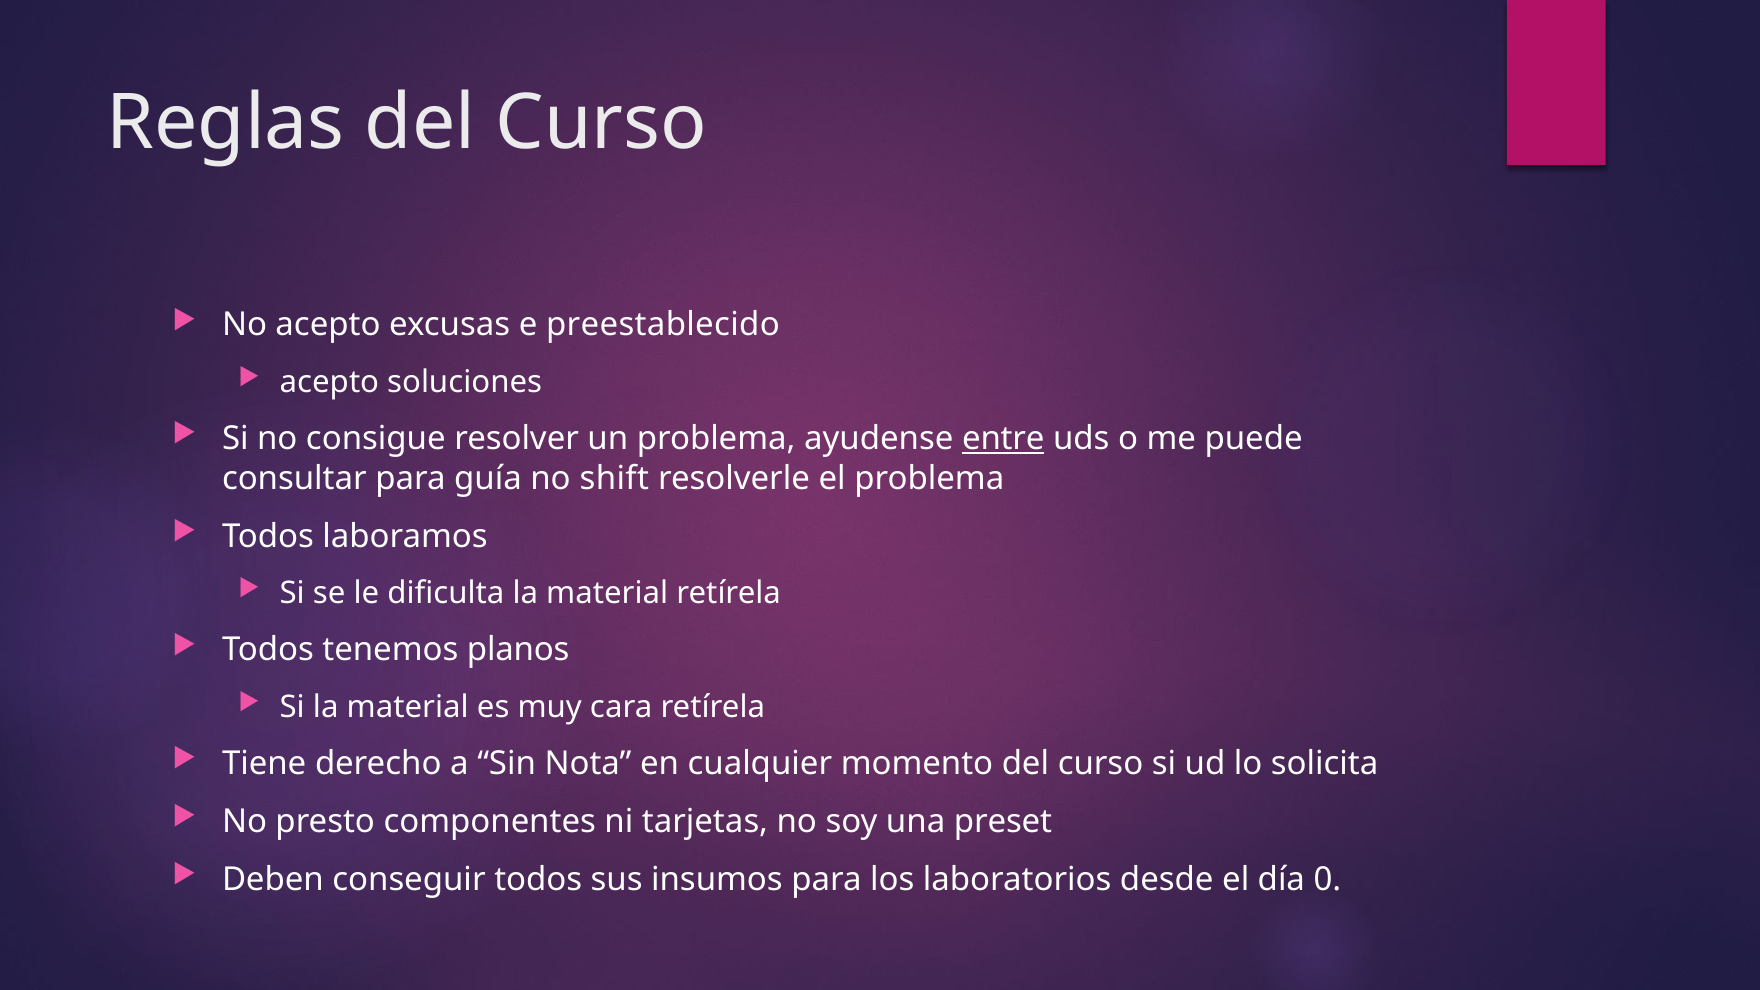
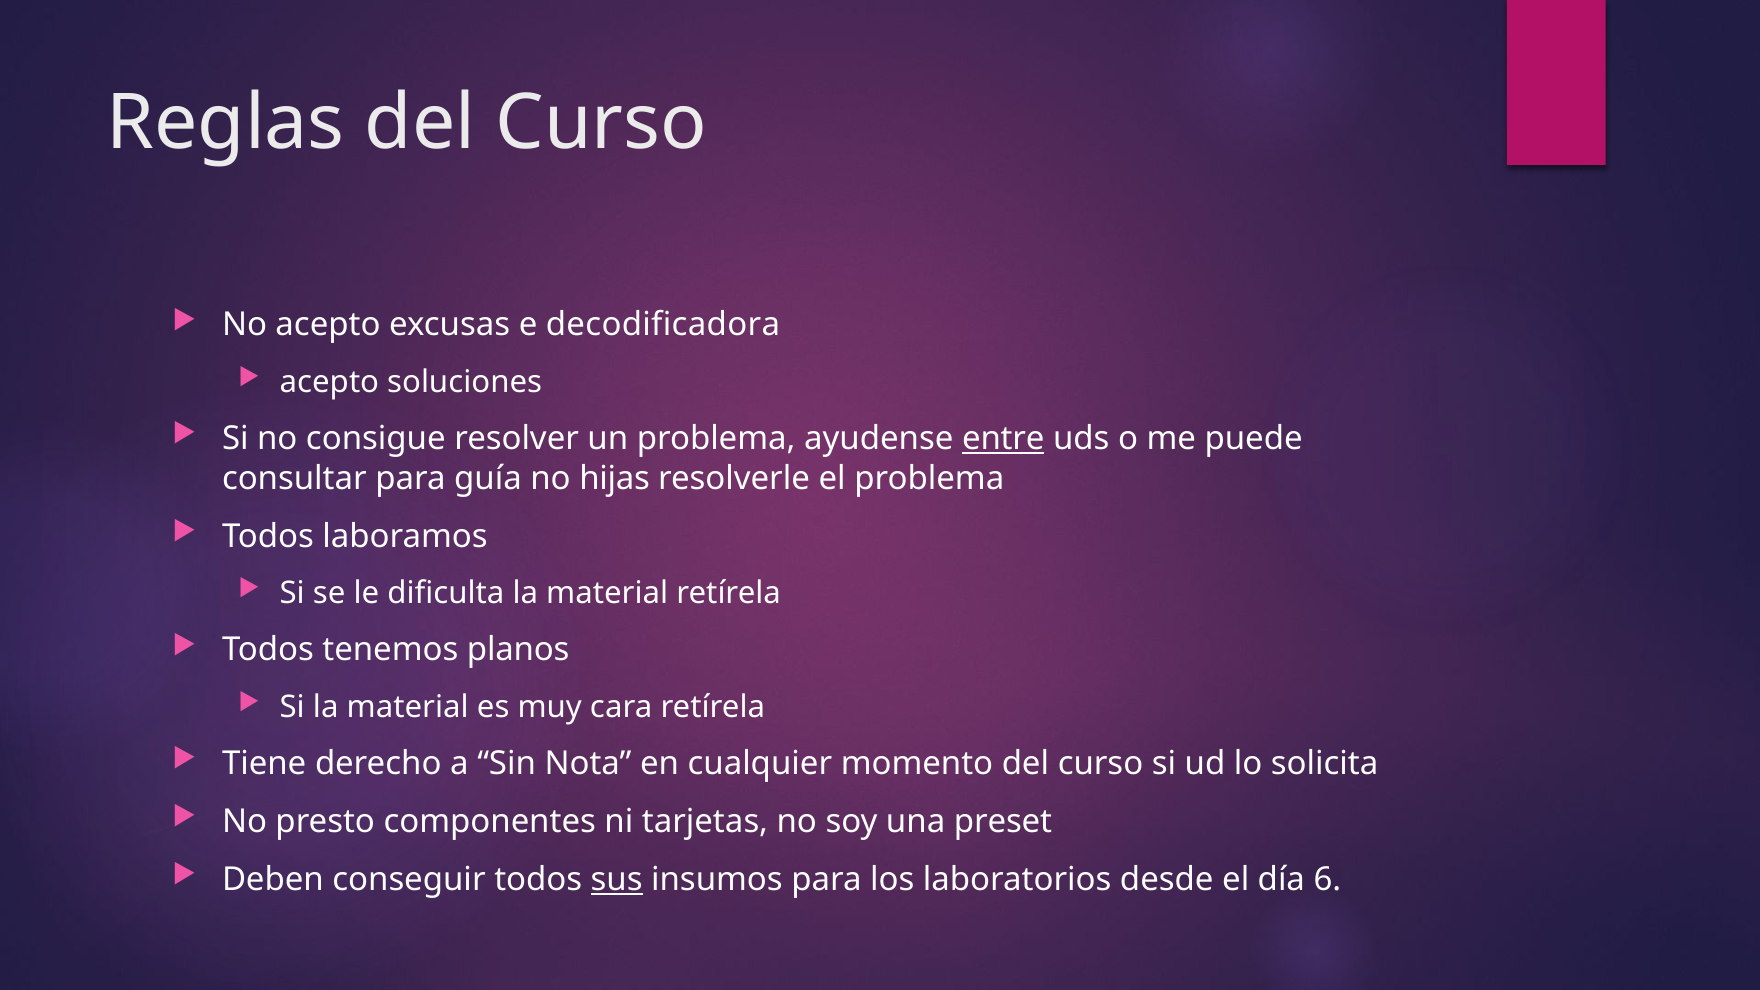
preestablecido: preestablecido -> decodificadora
shift: shift -> hijas
sus underline: none -> present
0: 0 -> 6
